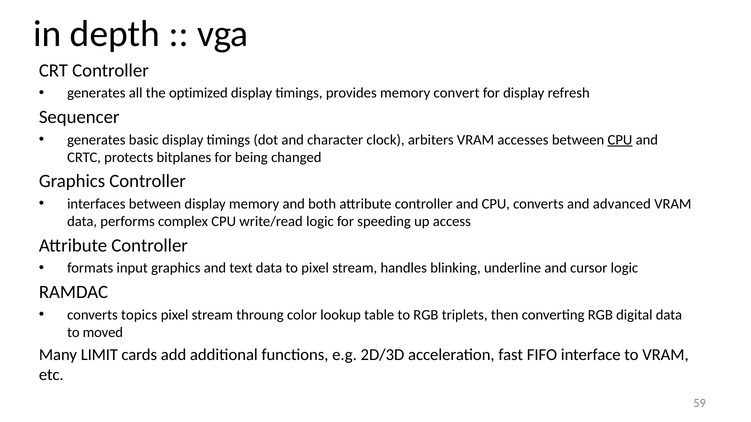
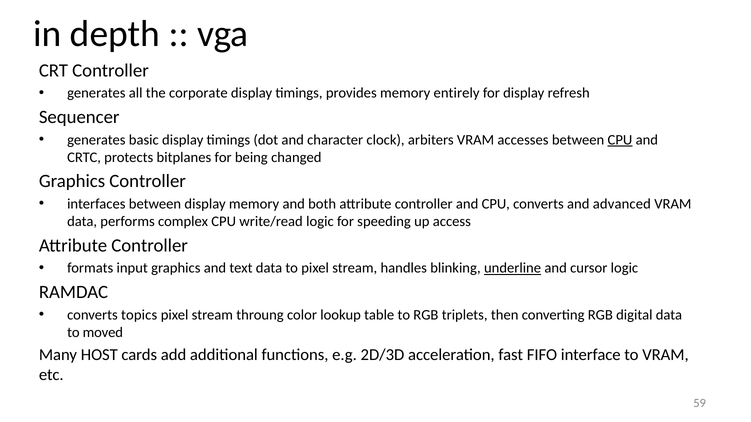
optimized: optimized -> corporate
convert: convert -> entirely
underline underline: none -> present
LIMIT: LIMIT -> HOST
